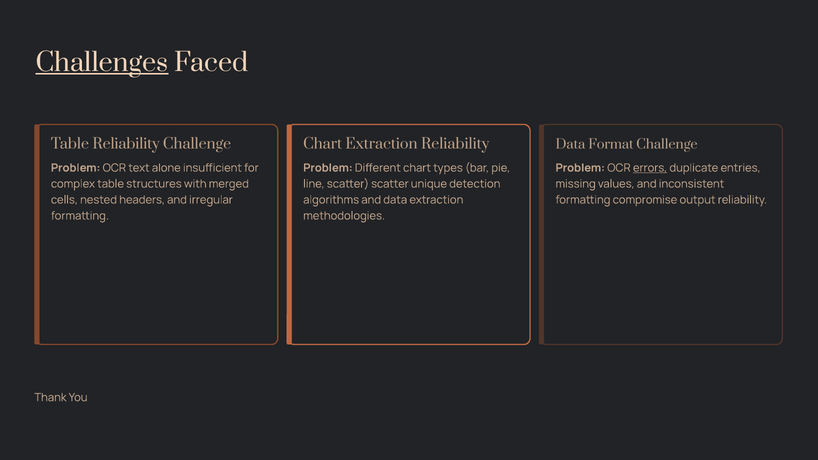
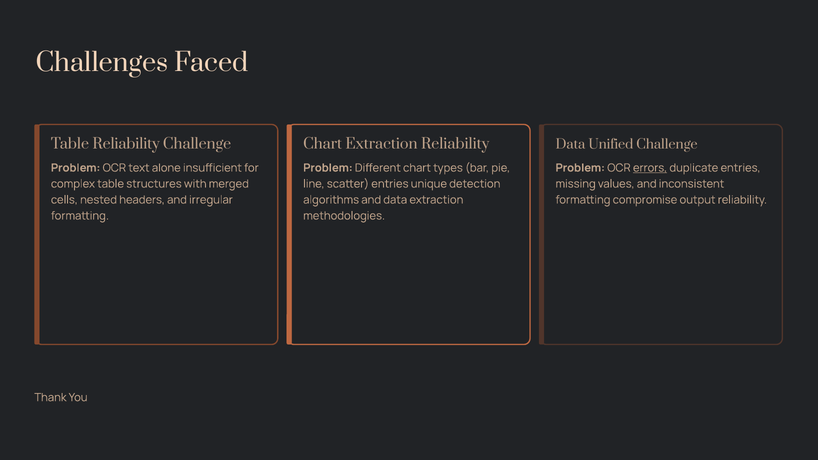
Challenges underline: present -> none
Format: Format -> Unified
scatter scatter: scatter -> entries
